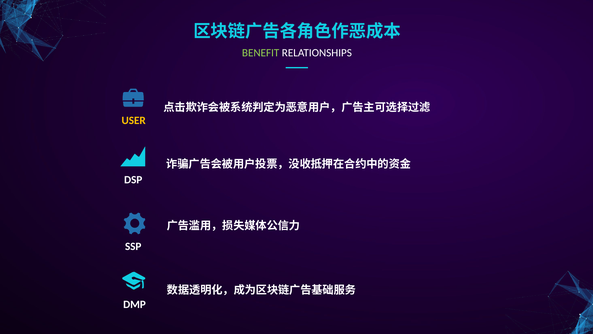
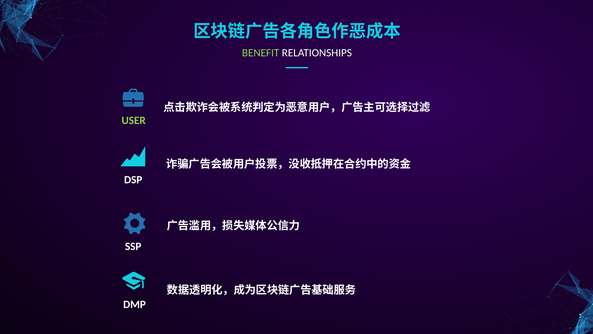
USER colour: yellow -> light green
